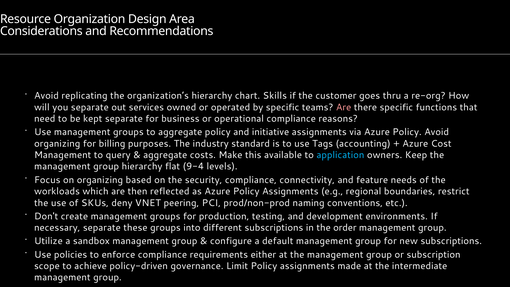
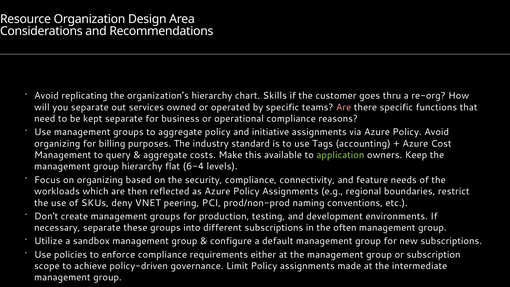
application colour: light blue -> light green
9-4: 9-4 -> 6-4
order: order -> often
